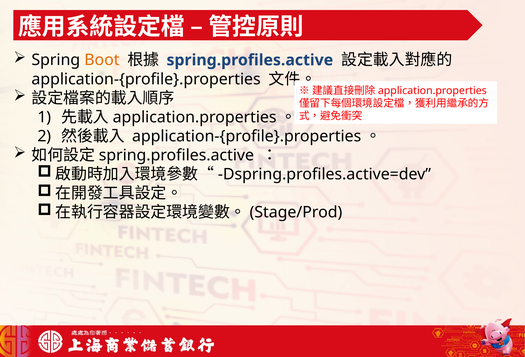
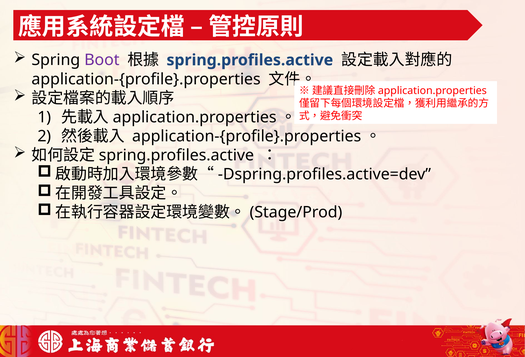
Boot colour: orange -> purple
